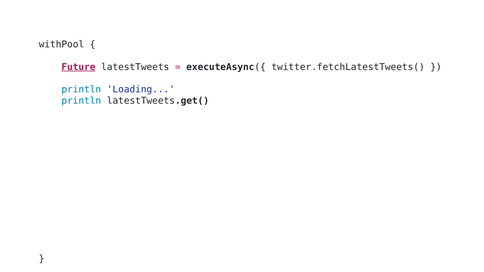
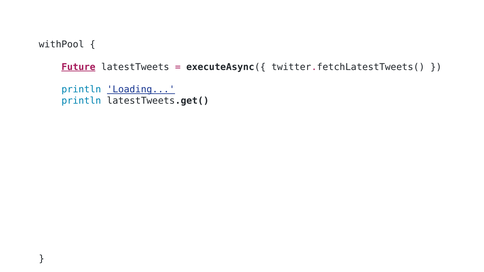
Loading underline: none -> present
